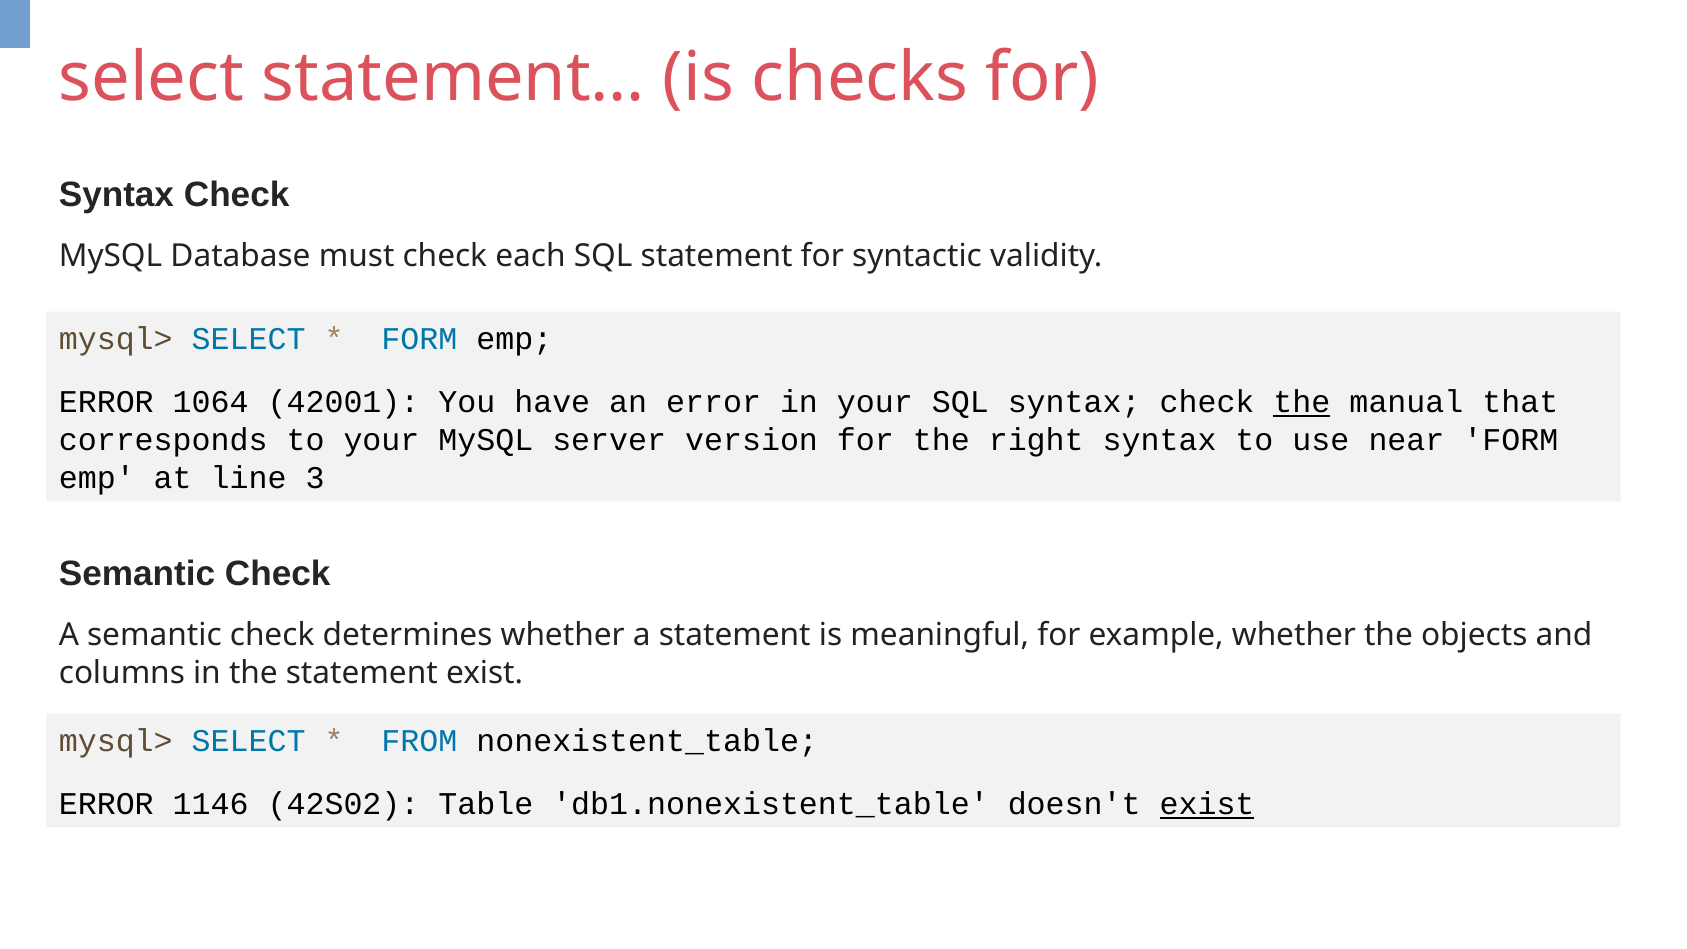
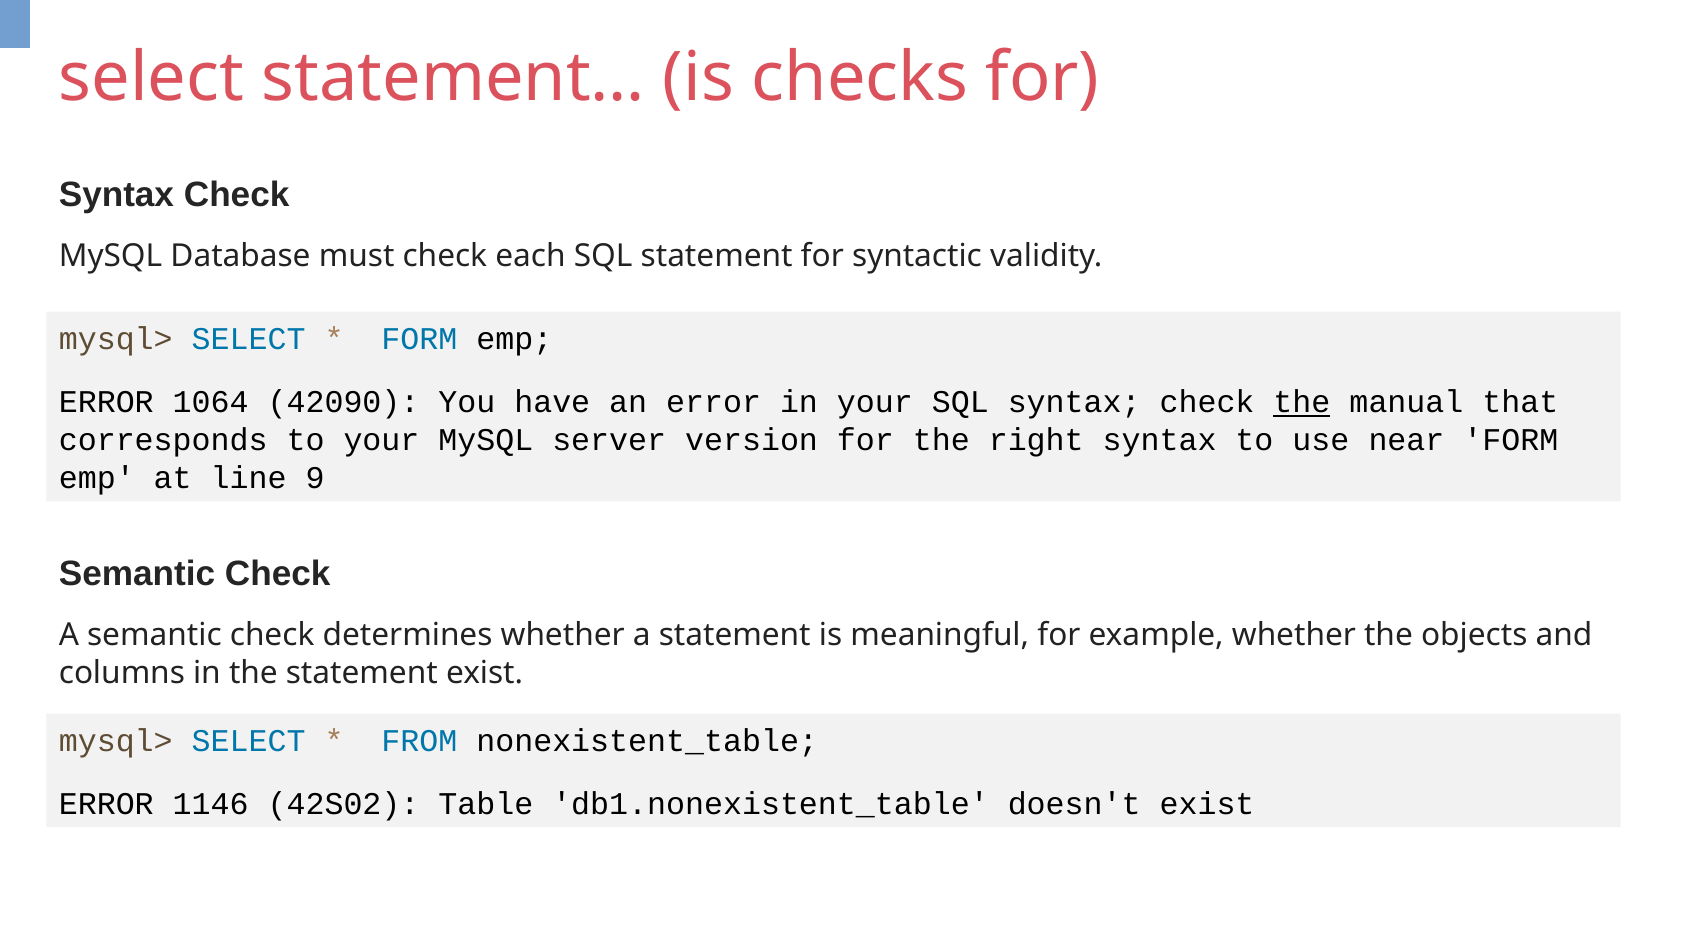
42001: 42001 -> 42090
3: 3 -> 9
exist at (1207, 804) underline: present -> none
